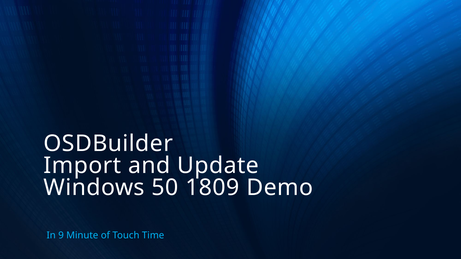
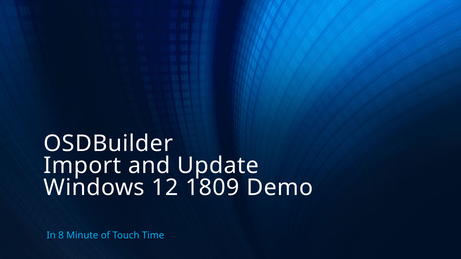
50: 50 -> 12
9: 9 -> 8
